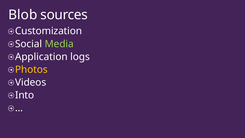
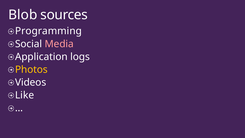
Customization: Customization -> Programming
Media colour: light green -> pink
Into: Into -> Like
